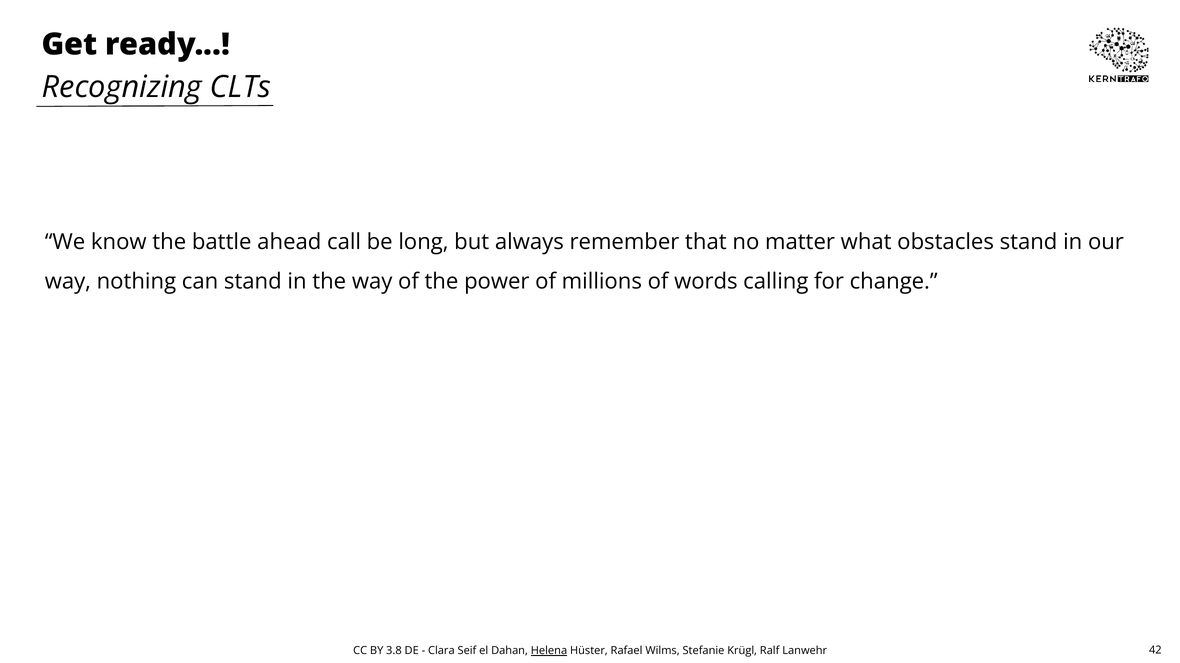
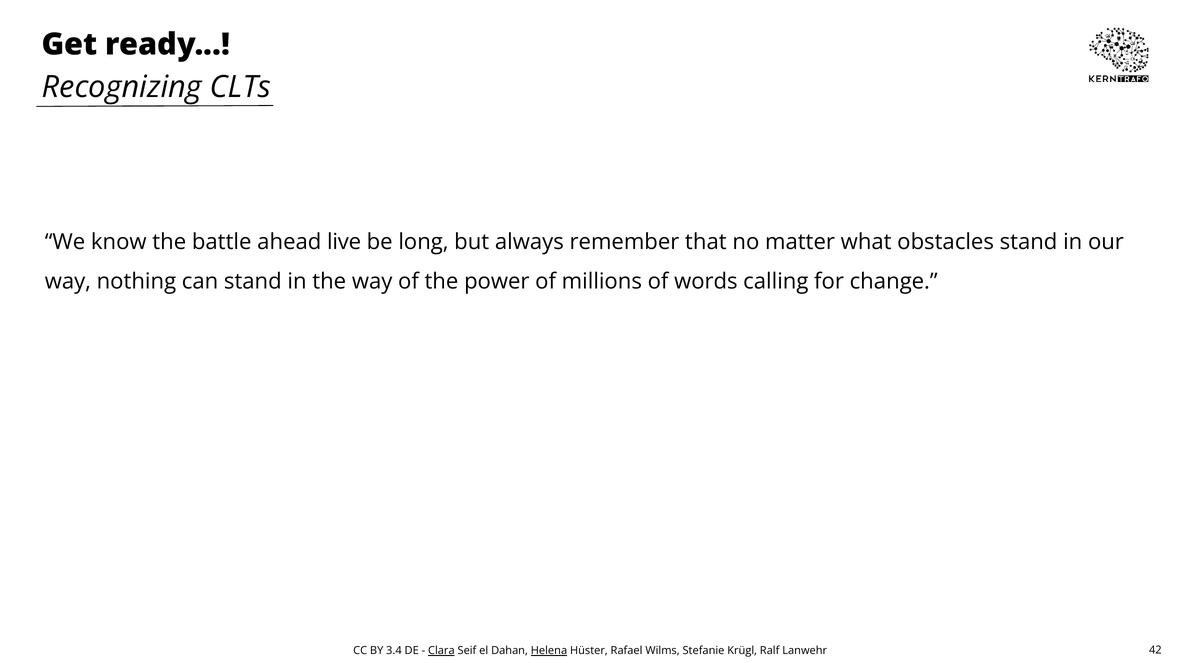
call: call -> live
3.8: 3.8 -> 3.4
Clara underline: none -> present
